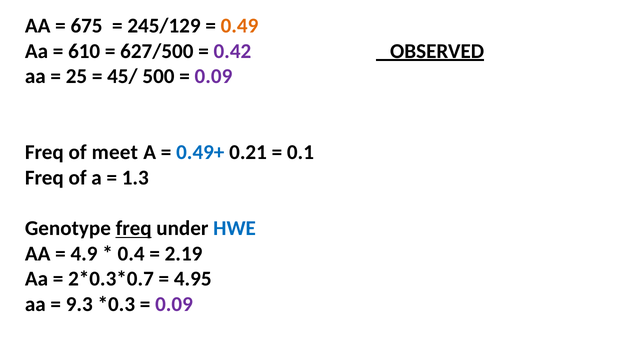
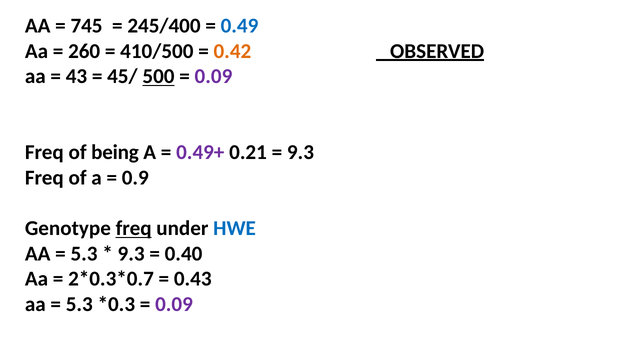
675: 675 -> 745
245/129: 245/129 -> 245/400
0.49 colour: orange -> blue
610: 610 -> 260
627/500: 627/500 -> 410/500
0.42 colour: purple -> orange
25: 25 -> 43
500 underline: none -> present
meet: meet -> being
0.49+ colour: blue -> purple
0.1 at (300, 152): 0.1 -> 9.3
1.3: 1.3 -> 0.9
4.9 at (84, 254): 4.9 -> 5.3
0.4 at (131, 254): 0.4 -> 9.3
2.19: 2.19 -> 0.40
4.95: 4.95 -> 0.43
9.3 at (79, 304): 9.3 -> 5.3
